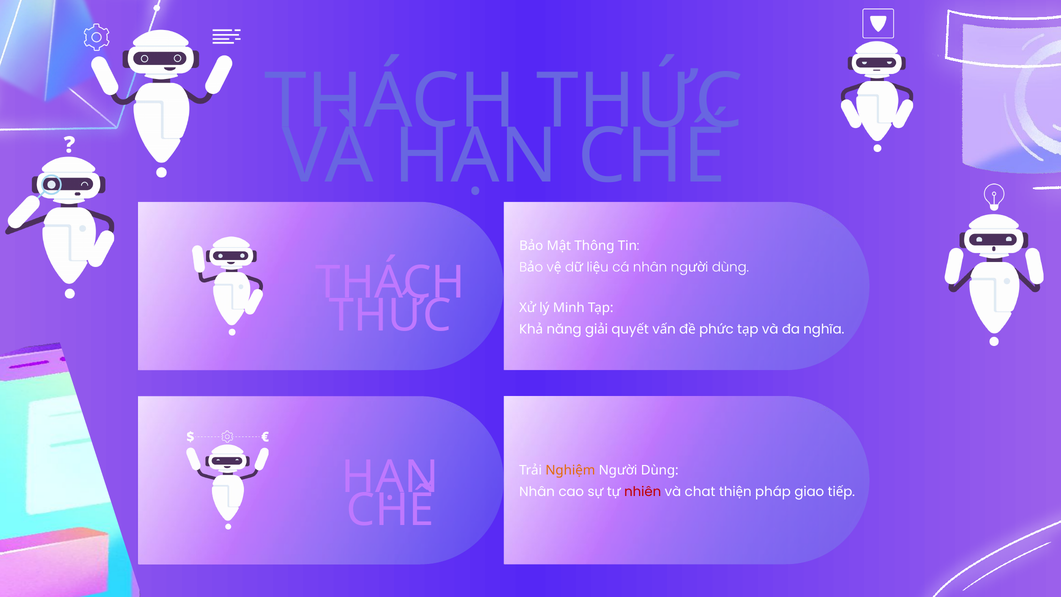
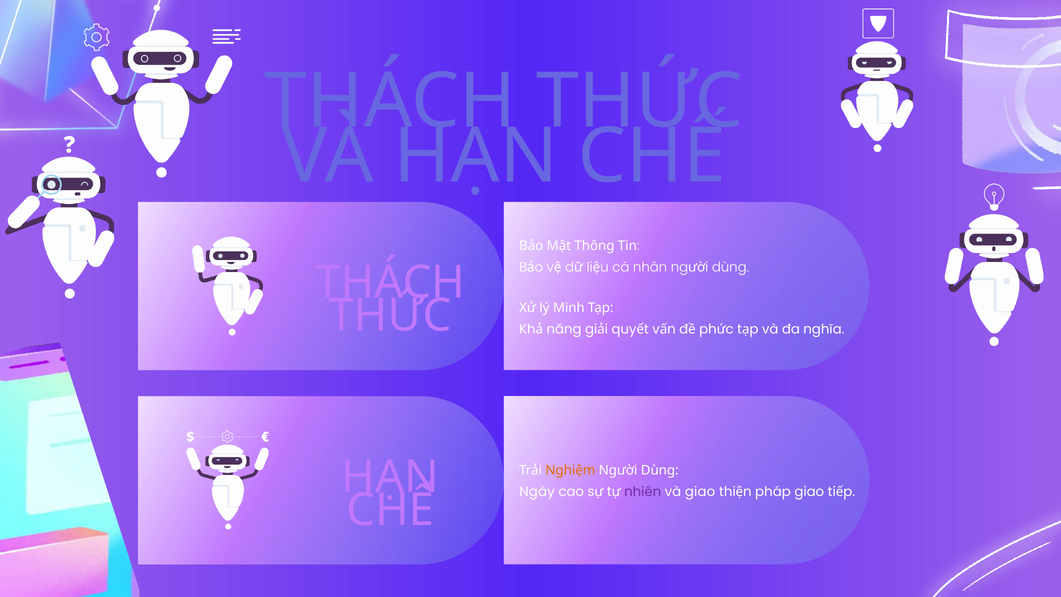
Nhân at (537, 492): Nhân -> Ngày
nhiên colour: red -> purple
và chat: chat -> giao
